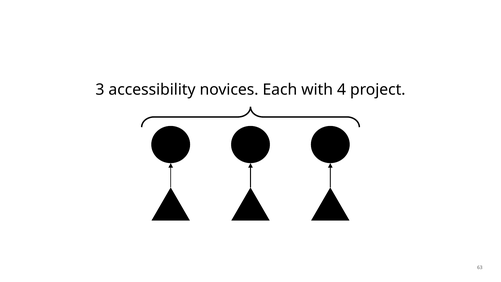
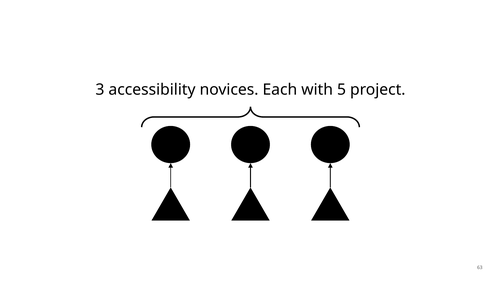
4: 4 -> 5
